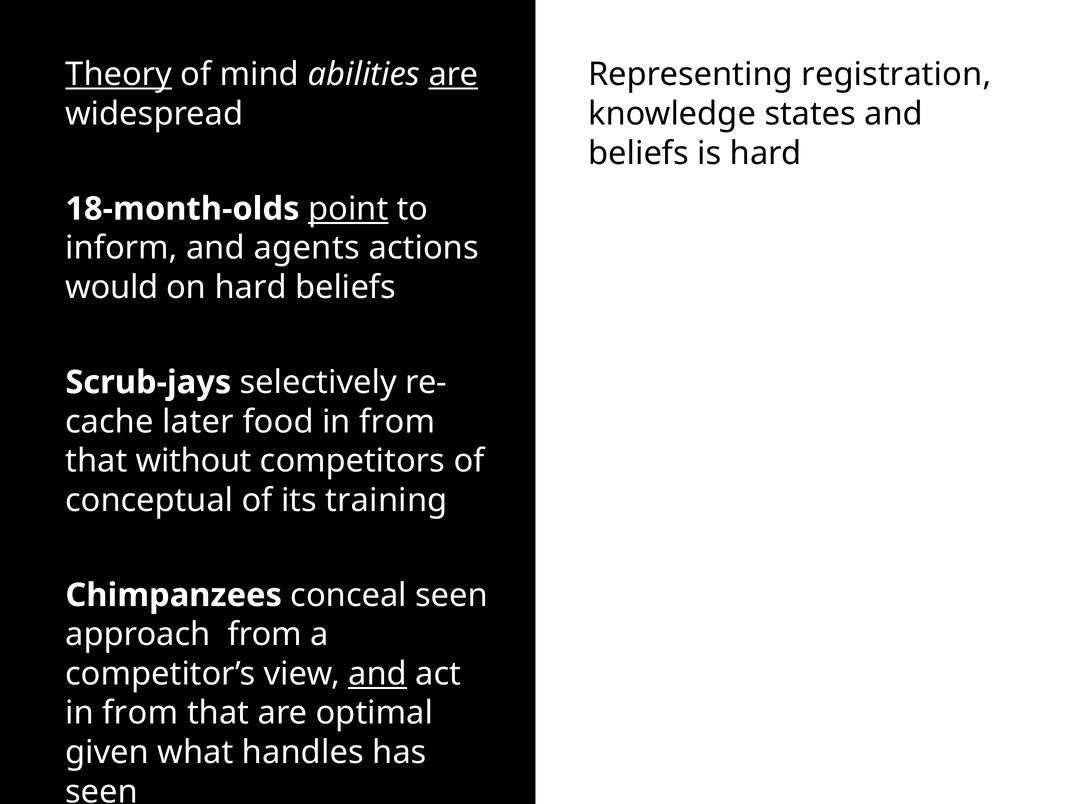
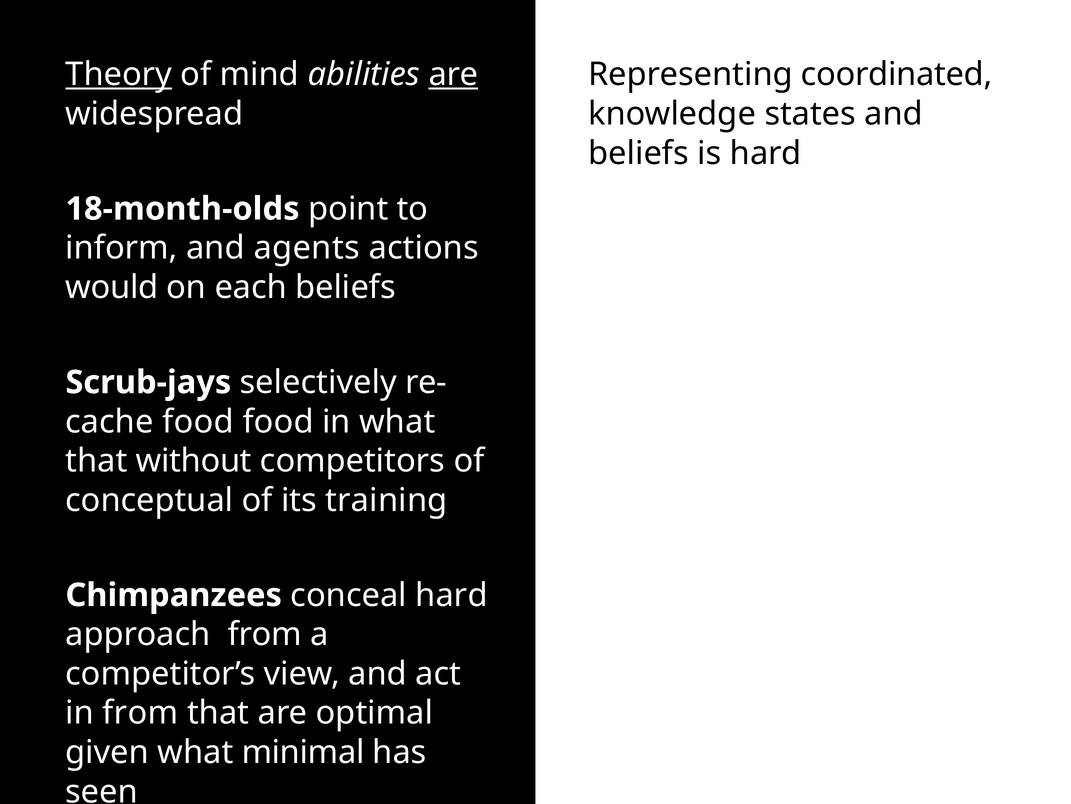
registration: registration -> coordinated
point underline: present -> none
on hard: hard -> each
later at (198, 421): later -> food
food in from: from -> what
conceal seen: seen -> hard
and at (378, 673) underline: present -> none
handles: handles -> minimal
